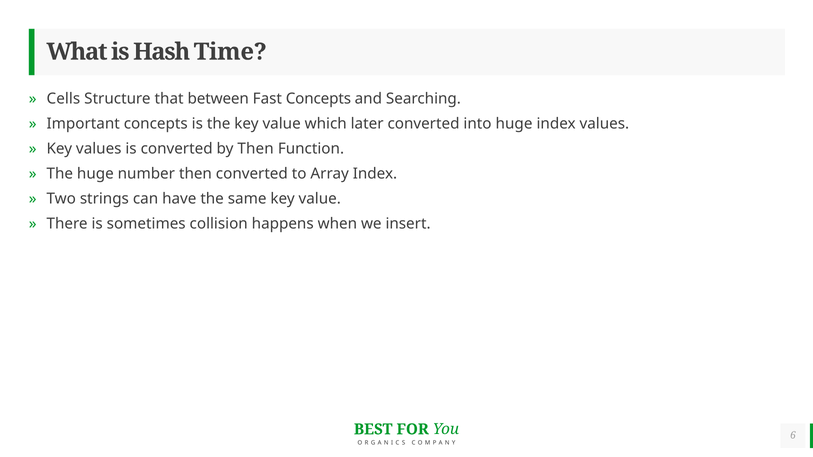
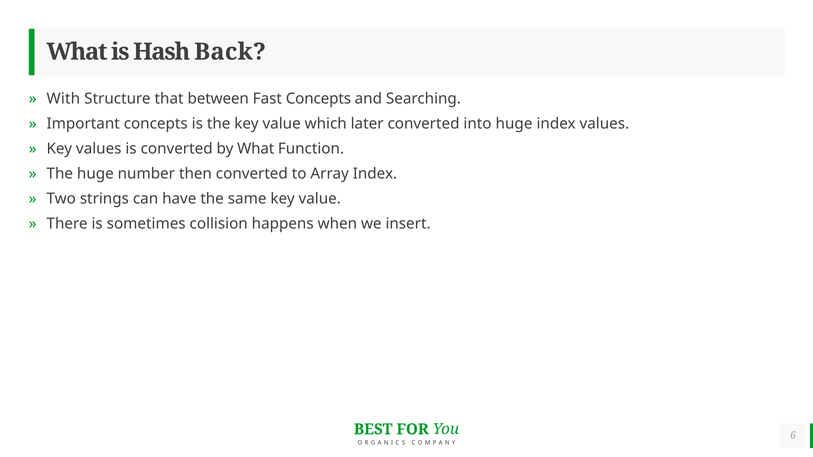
Time: Time -> Back
Cells: Cells -> With
by Then: Then -> What
